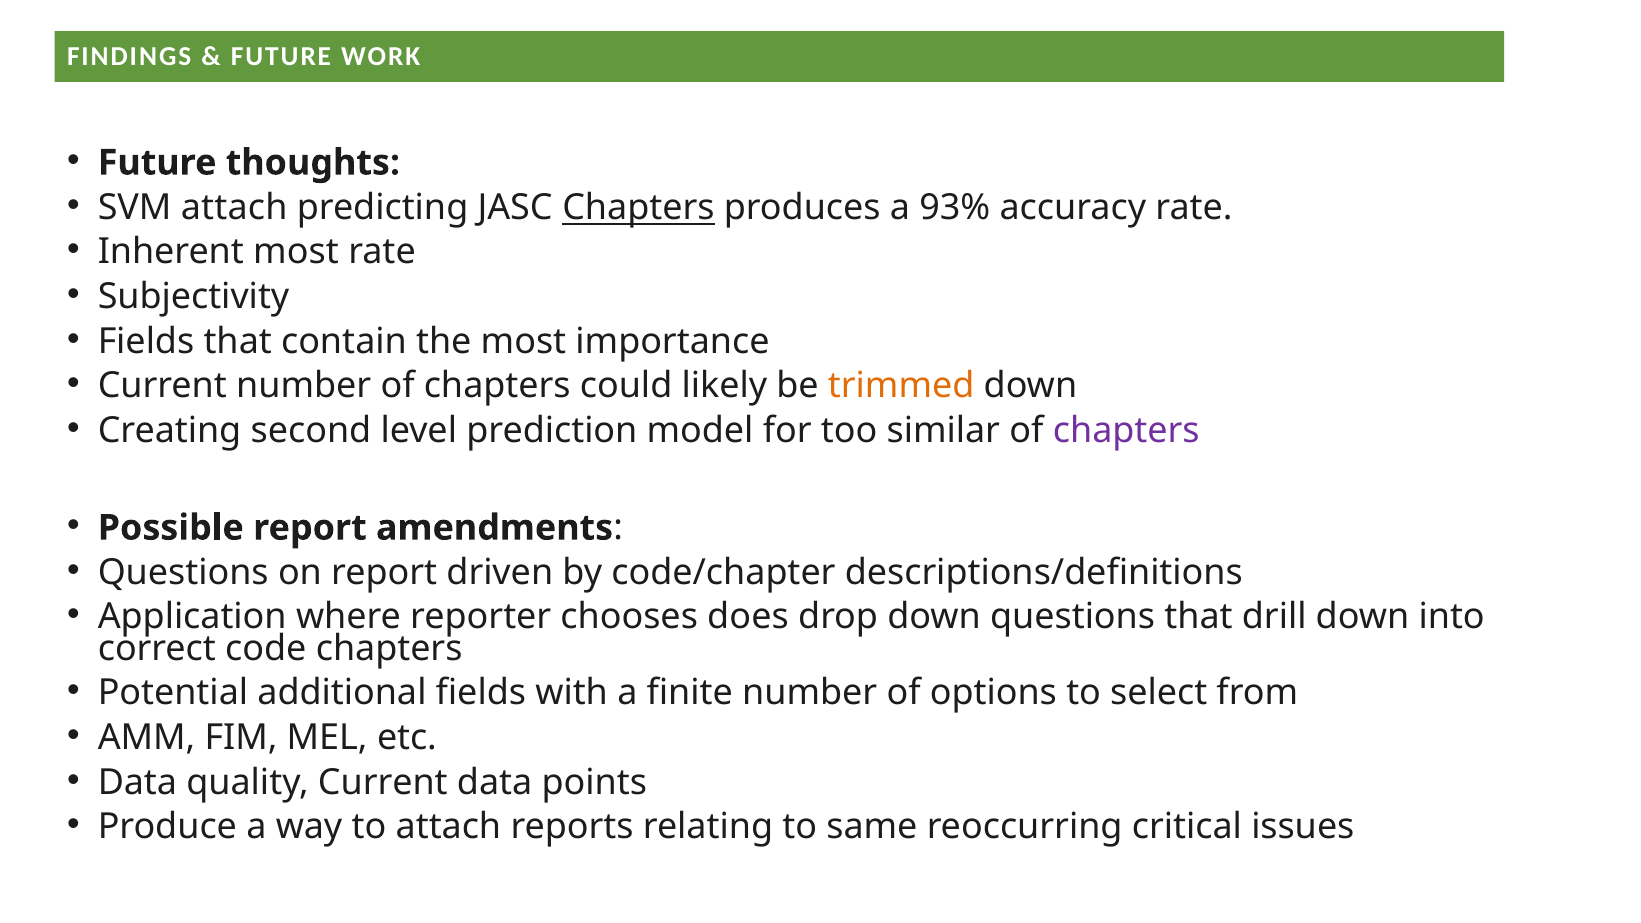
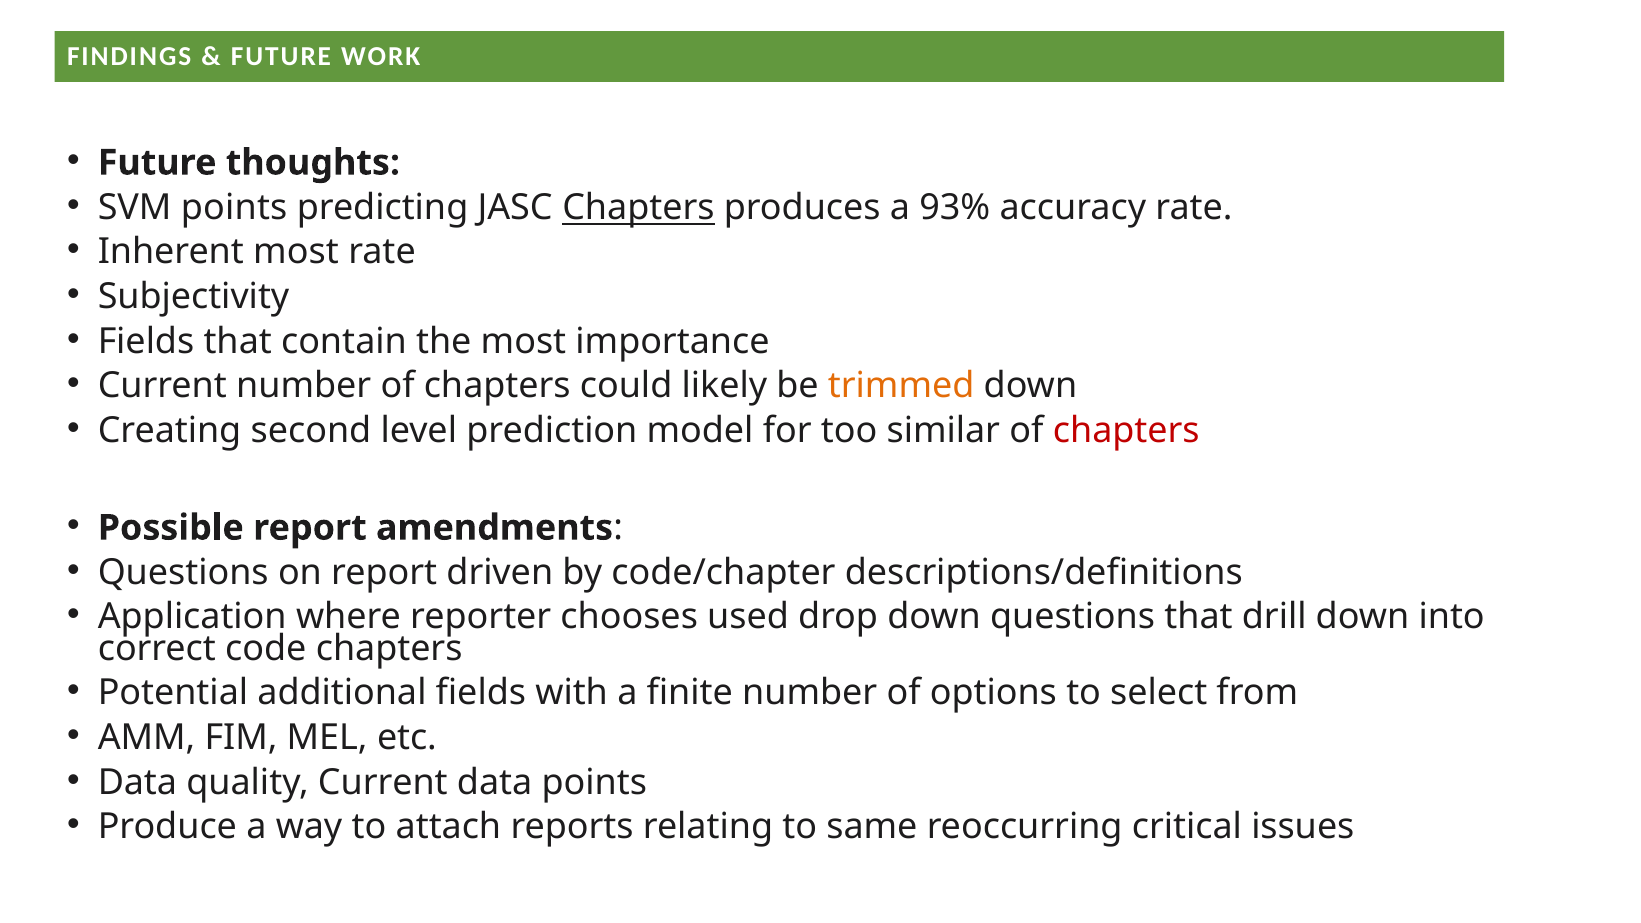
SVM attach: attach -> points
chapters at (1126, 431) colour: purple -> red
does: does -> used
